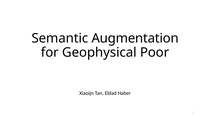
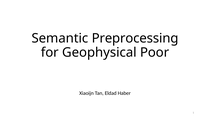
Augmentation: Augmentation -> Preprocessing
